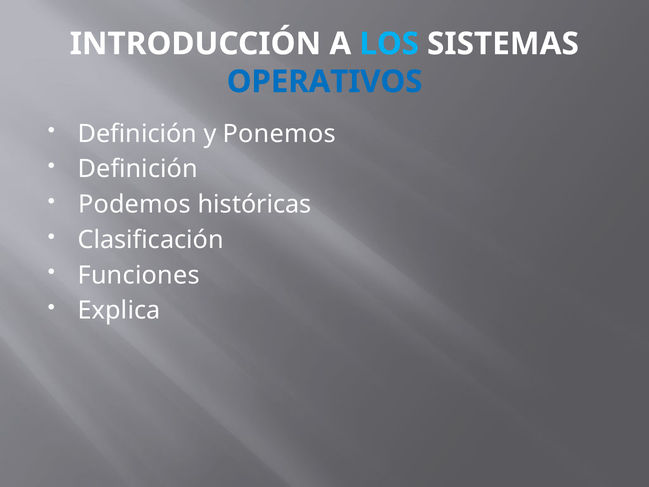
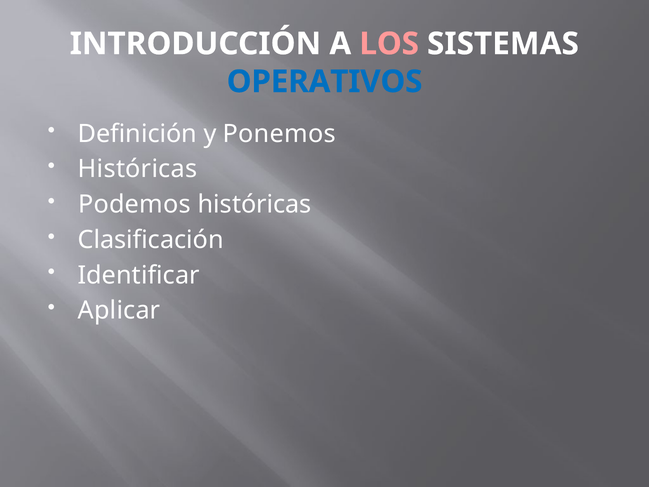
LOS colour: light blue -> pink
Definición at (138, 169): Definición -> Históricas
Funciones: Funciones -> Identificar
Explica: Explica -> Aplicar
